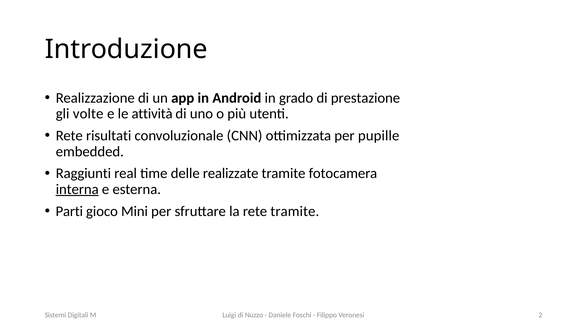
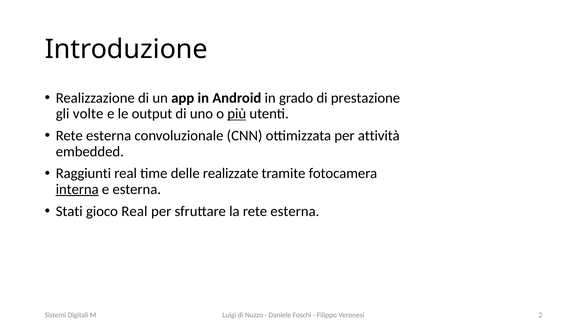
attività: attività -> output
più underline: none -> present
risultati at (109, 136): risultati -> esterna
pupille: pupille -> attività
Parti: Parti -> Stati
gioco Mini: Mini -> Real
la rete tramite: tramite -> esterna
